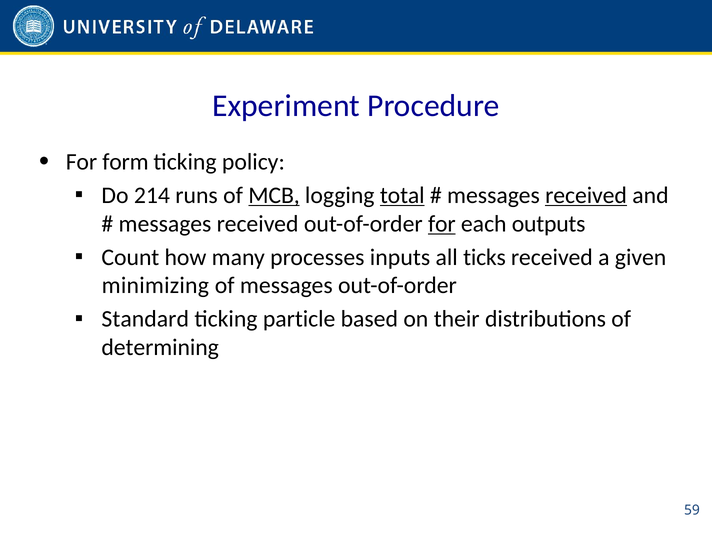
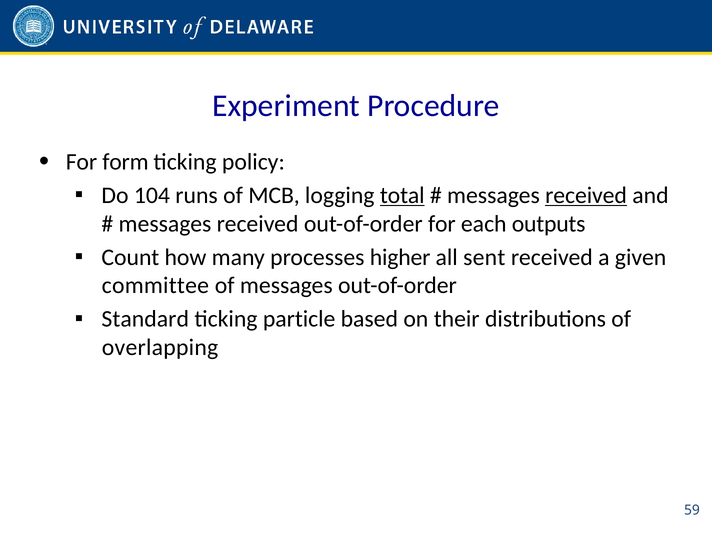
214: 214 -> 104
MCB underline: present -> none
for at (442, 224) underline: present -> none
inputs: inputs -> higher
ticks: ticks -> sent
minimizing: minimizing -> committee
determining: determining -> overlapping
